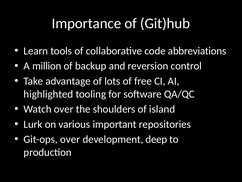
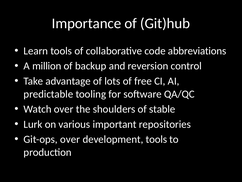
highlighted: highlighted -> predictable
island: island -> stable
development deep: deep -> tools
